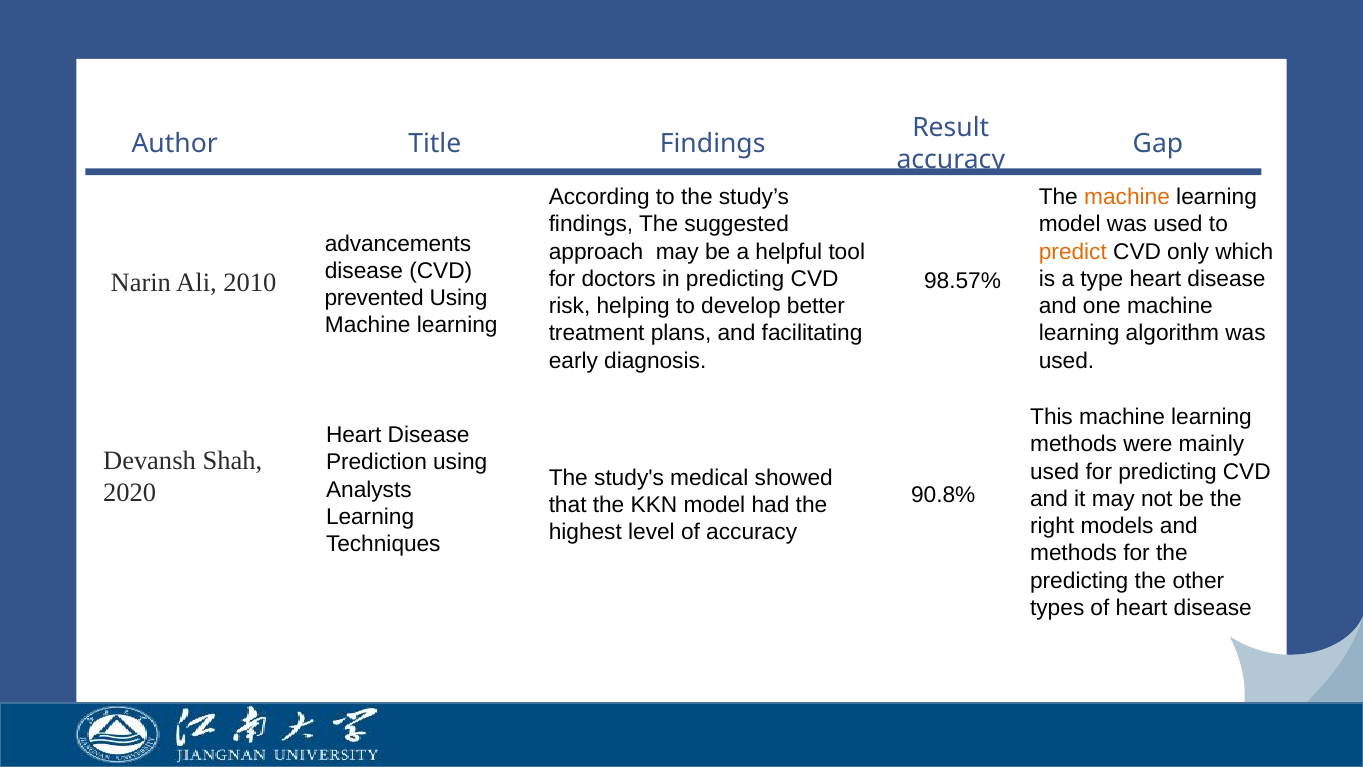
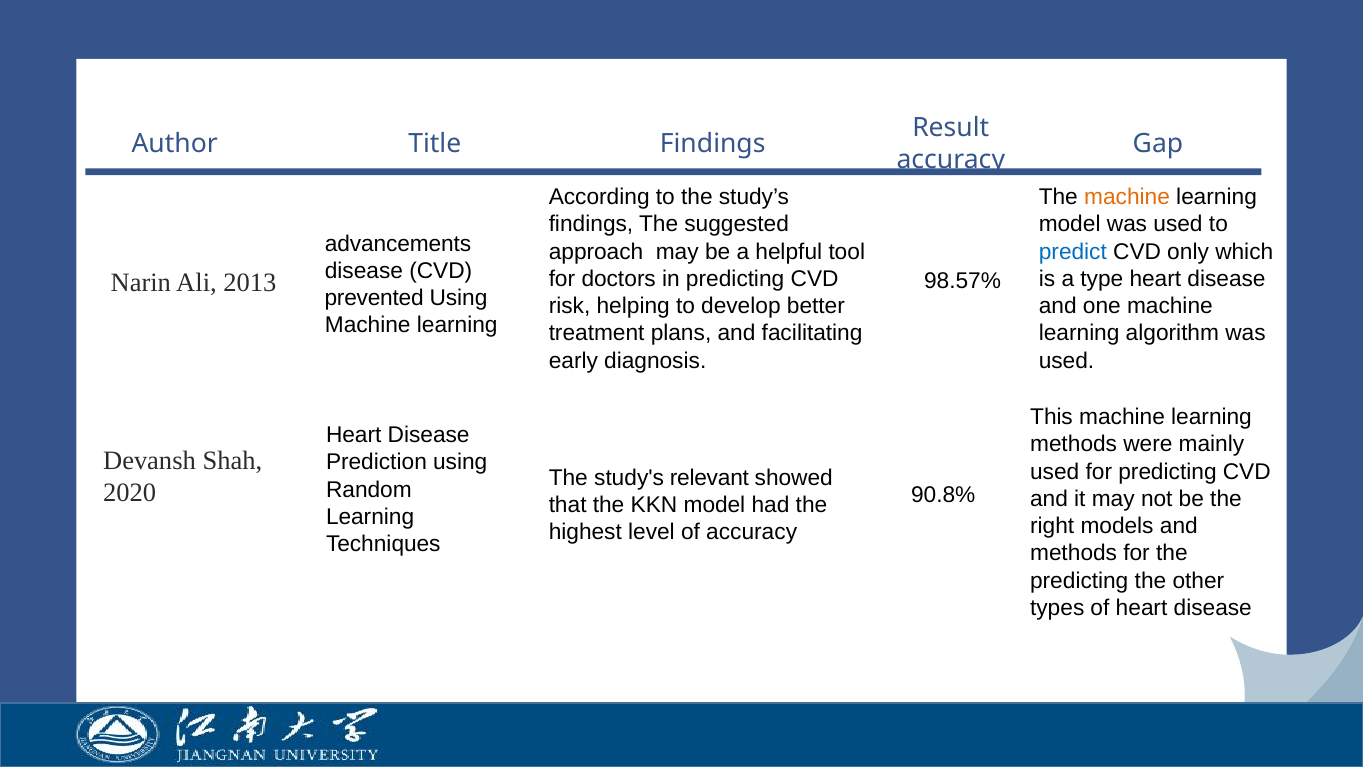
predict colour: orange -> blue
2010: 2010 -> 2013
medical: medical -> relevant
Analysts: Analysts -> Random
